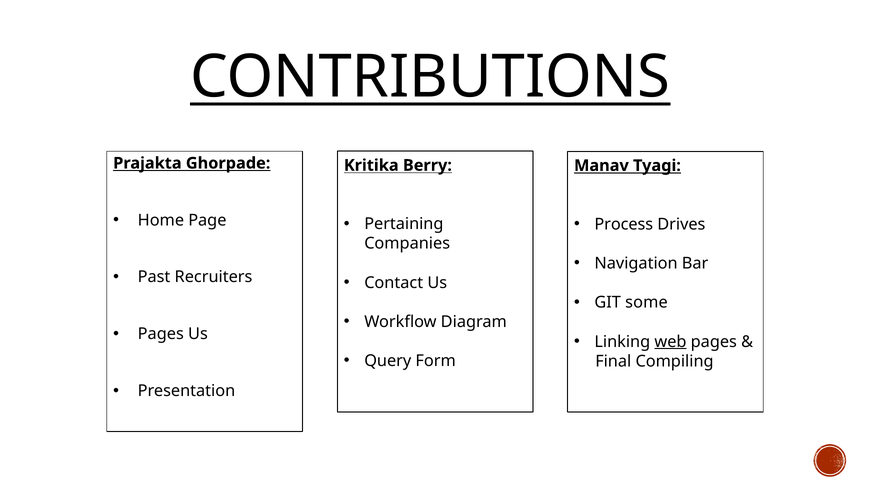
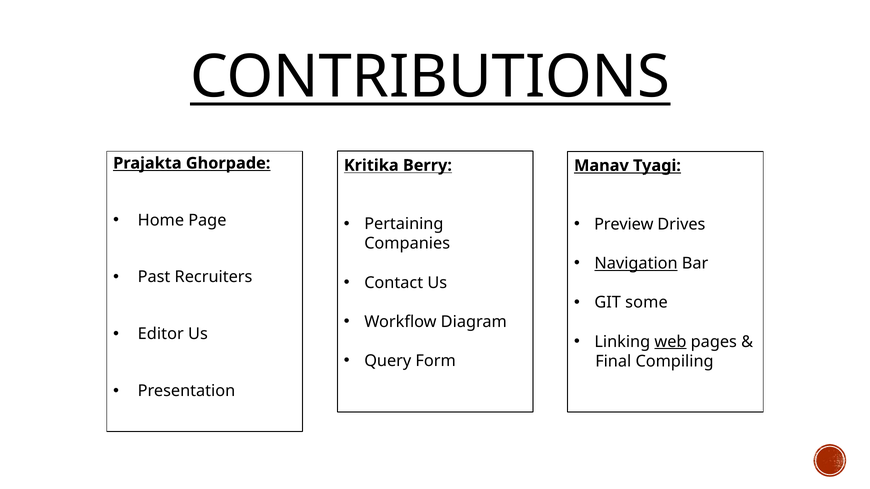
Process: Process -> Preview
Navigation underline: none -> present
Pages at (161, 334): Pages -> Editor
